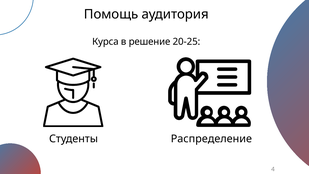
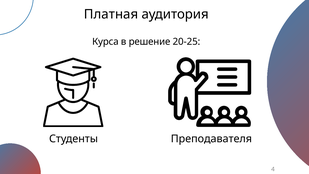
Помощь: Помощь -> Платная
Распределение: Распределение -> Преподавателя
